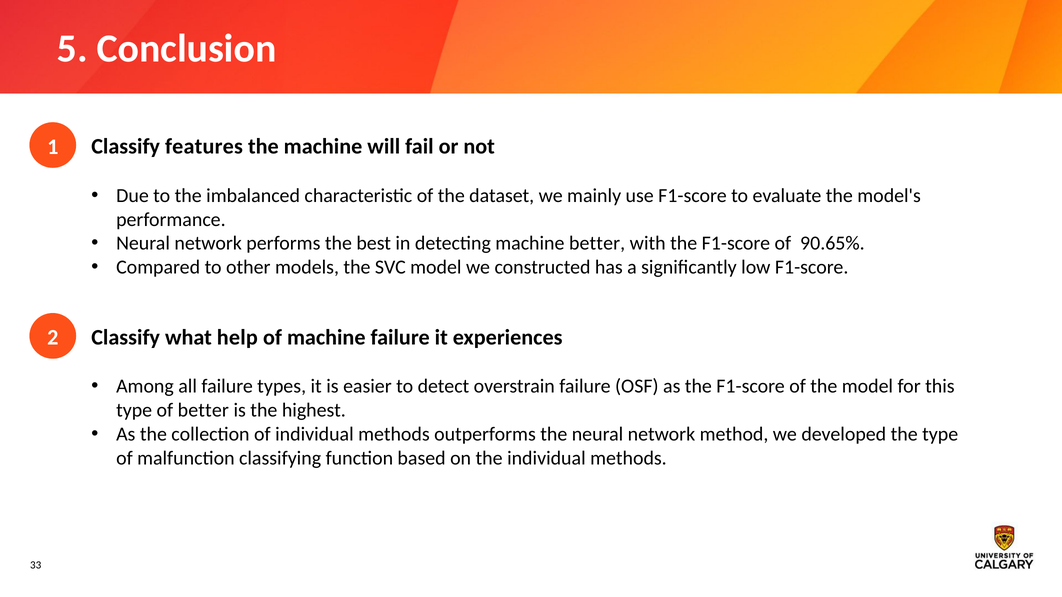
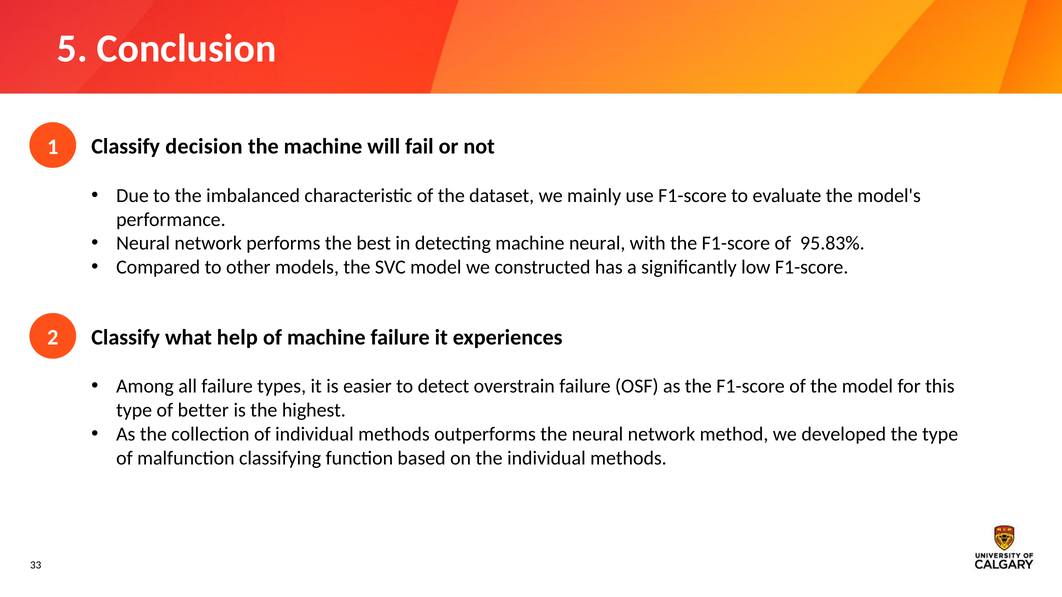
features: features -> decision
machine better: better -> neural
90.65%: 90.65% -> 95.83%
